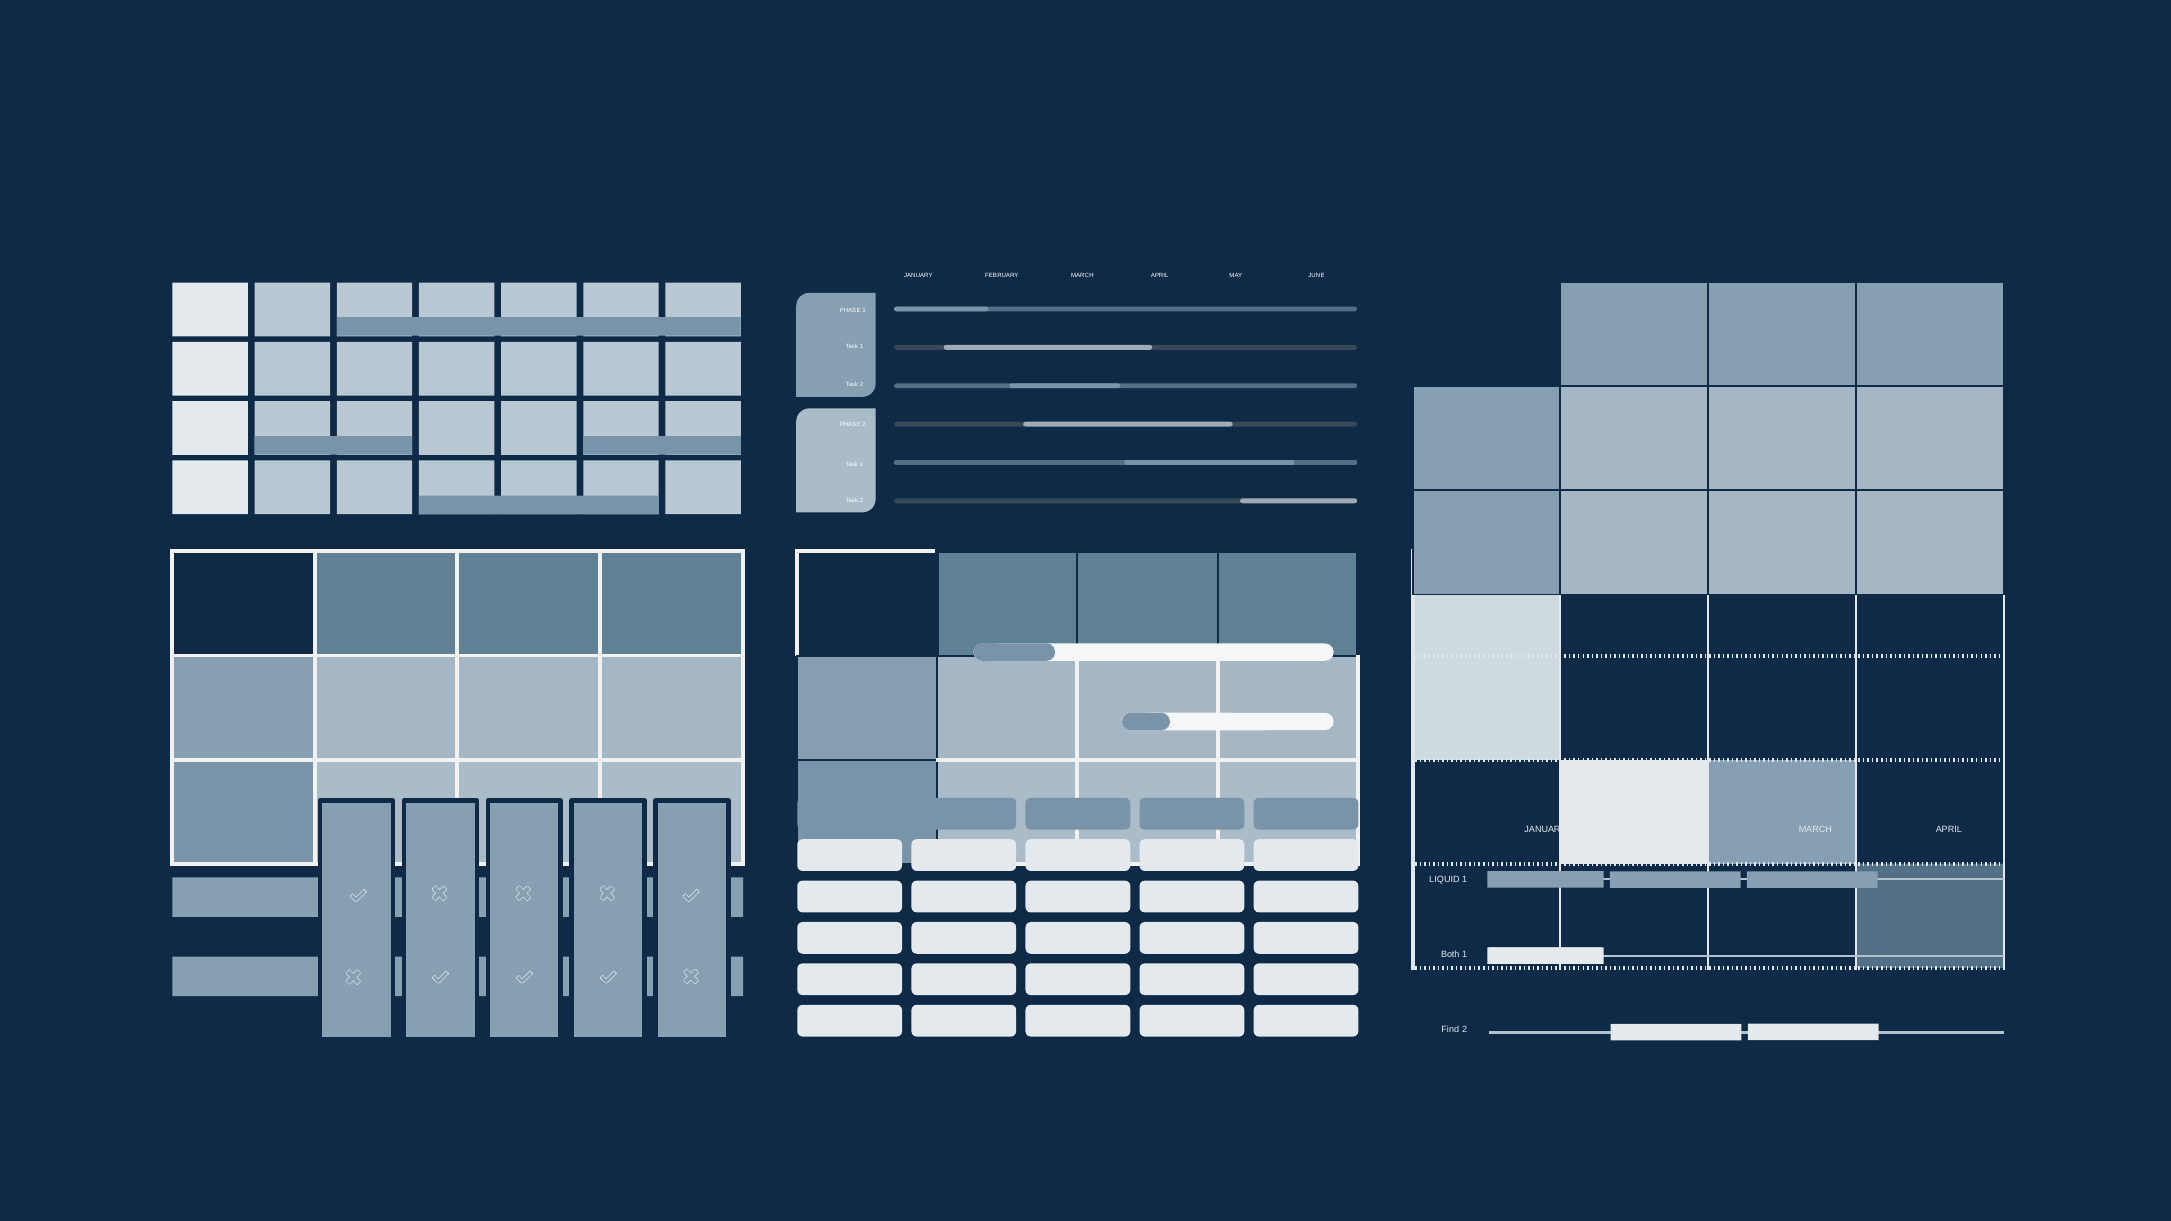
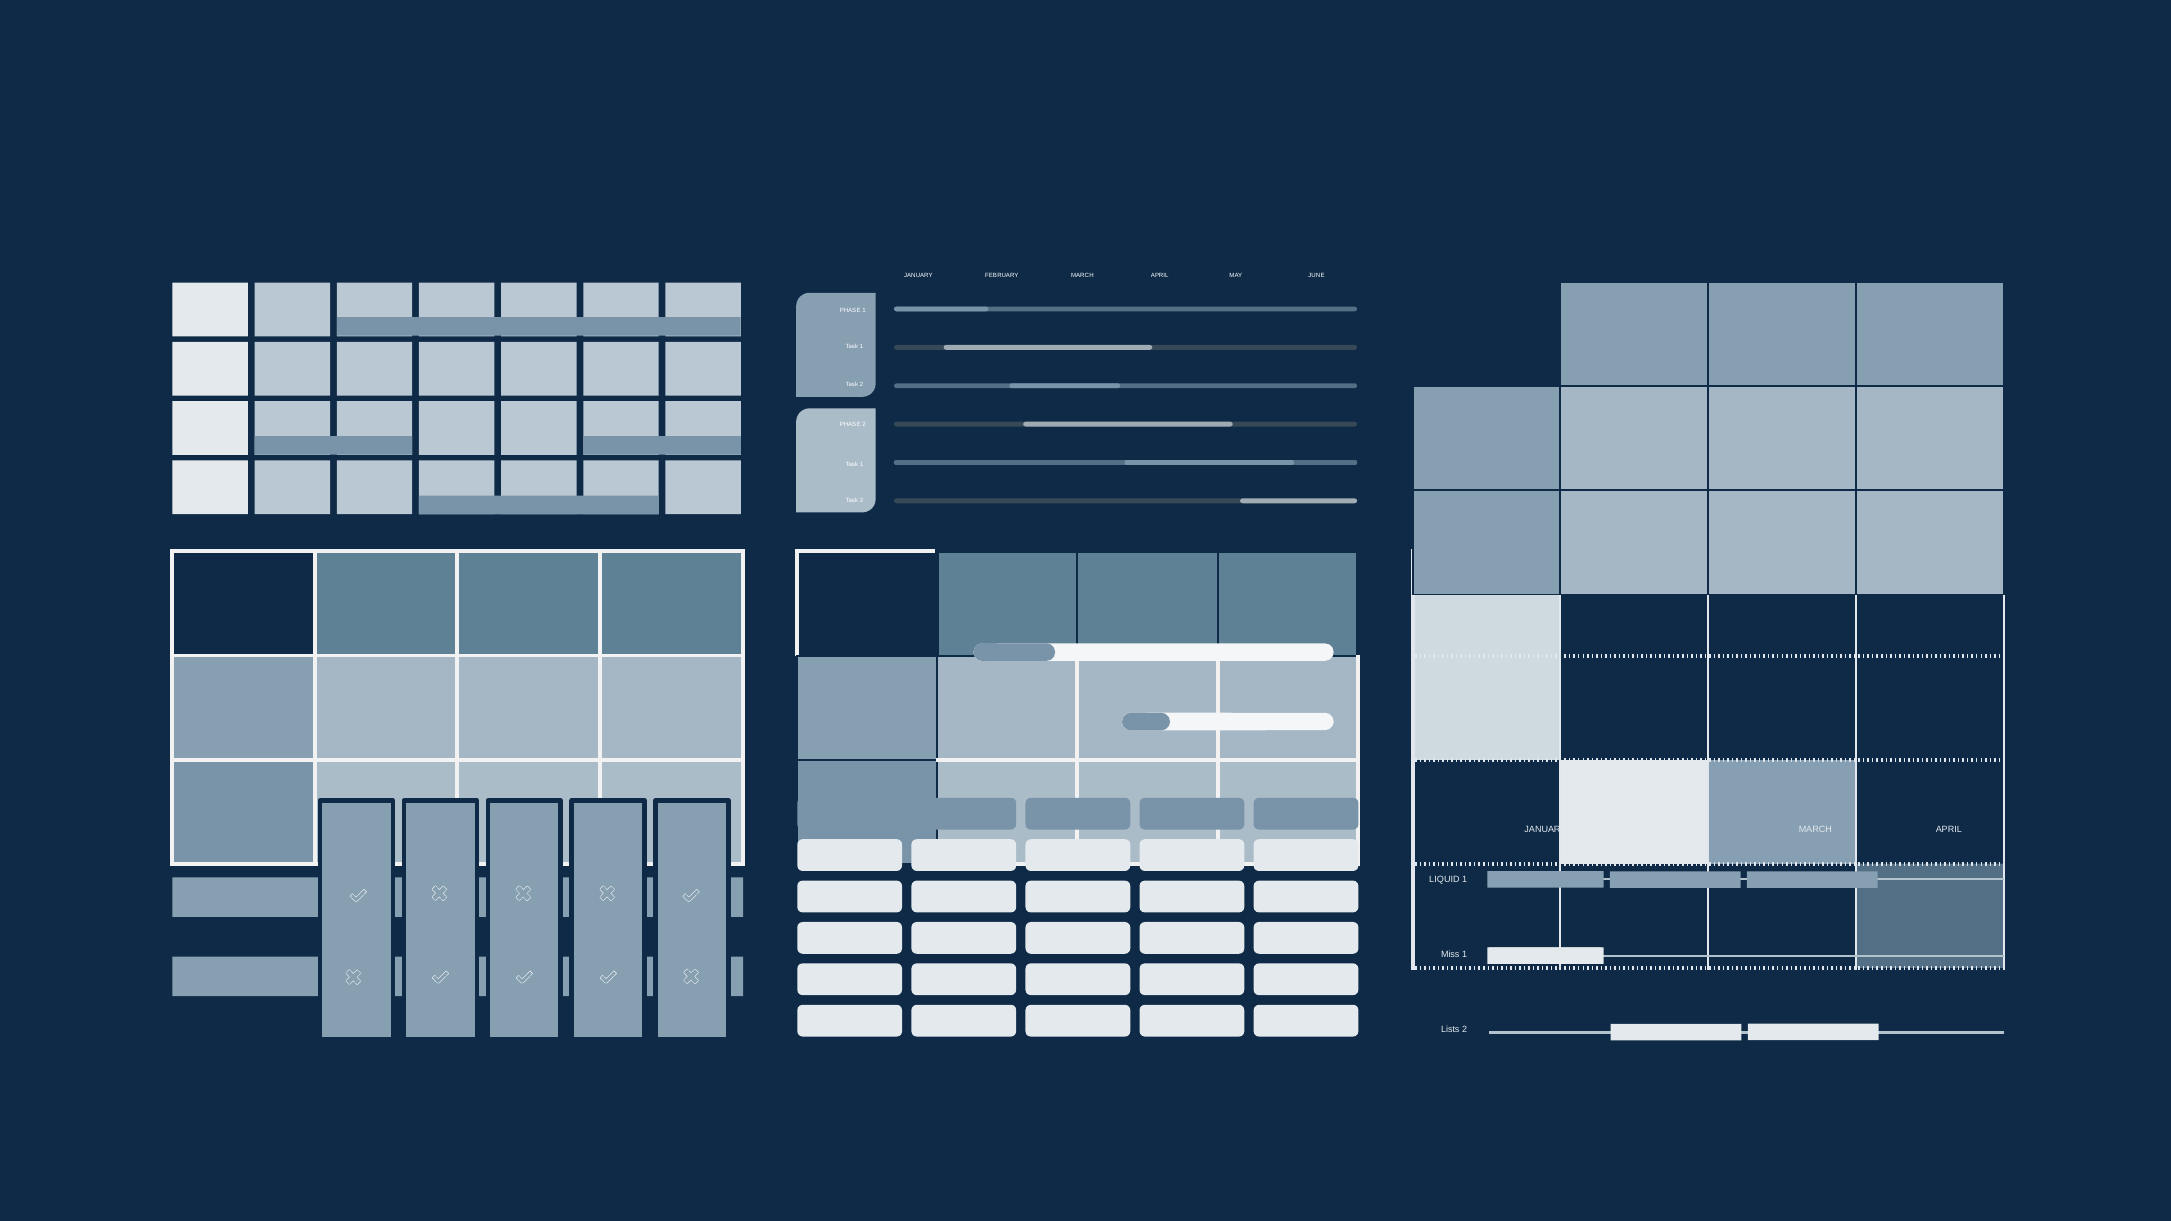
Both: Both -> Miss
Find: Find -> Lists
